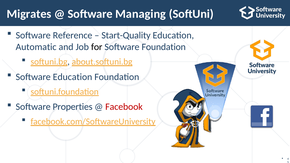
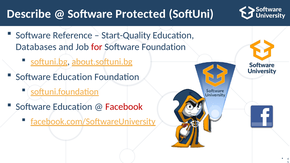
Migrates: Migrates -> Describe
Managing: Managing -> Protected
Automatic: Automatic -> Databases
for colour: black -> red
Properties at (73, 107): Properties -> Education
